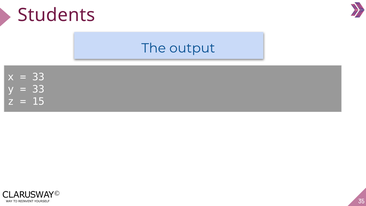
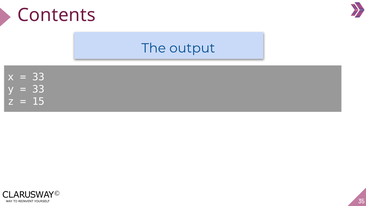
Students: Students -> Contents
